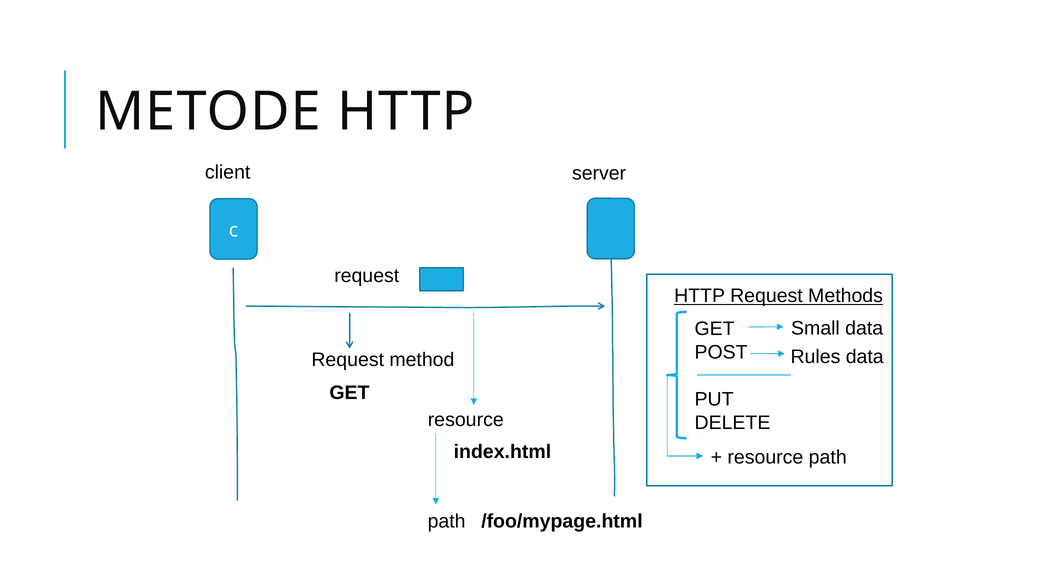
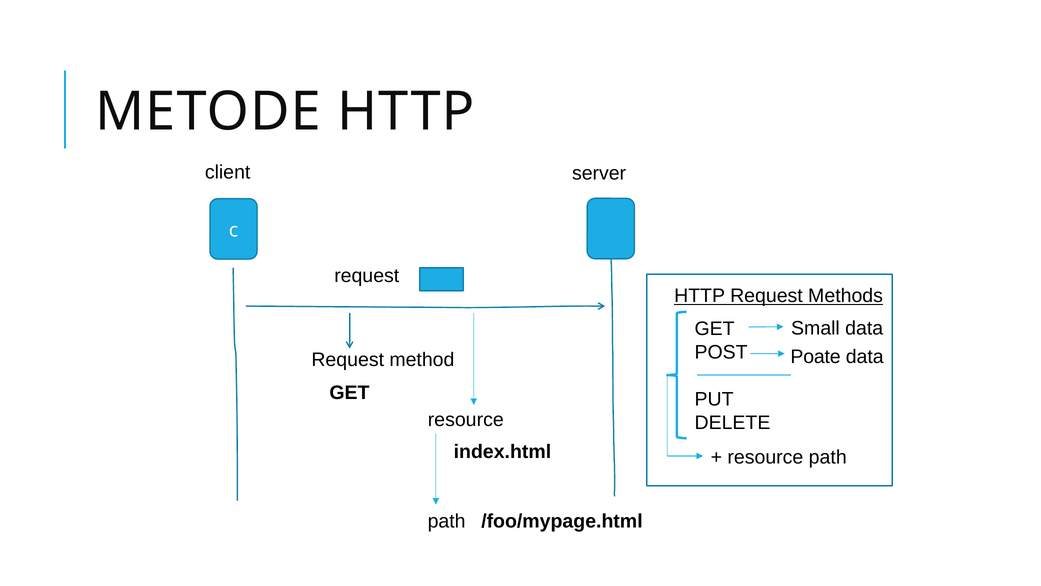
Rules: Rules -> Poate
